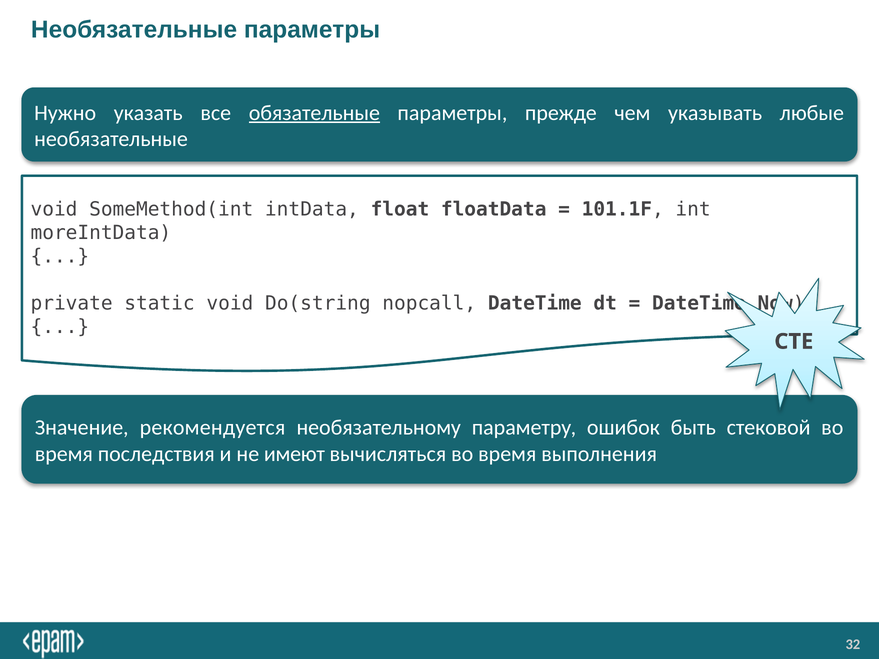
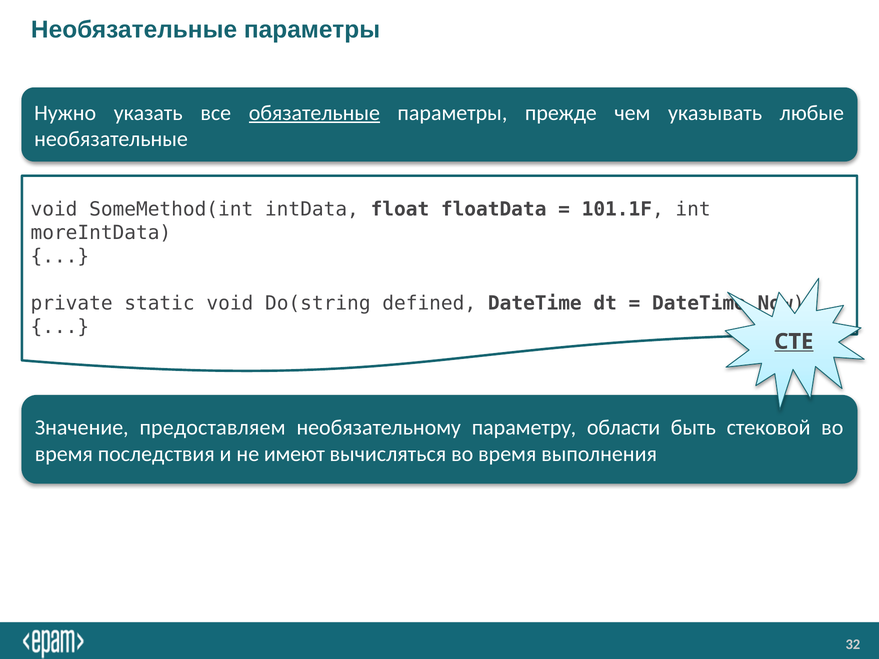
nopcall: nopcall -> defined
CTE underline: none -> present
рекомендуется: рекомендуется -> предоставляем
ошибок: ошибок -> области
